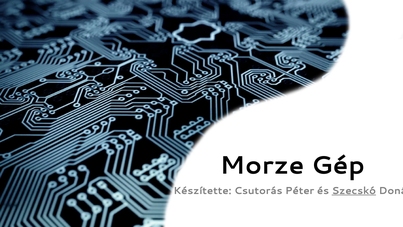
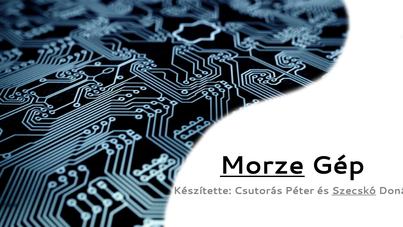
Morze underline: none -> present
